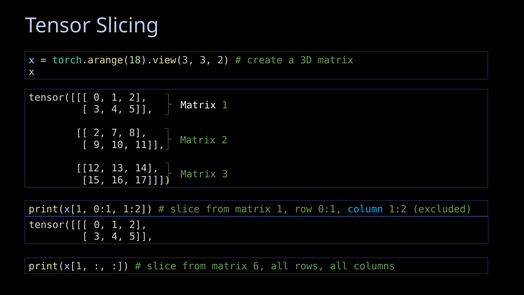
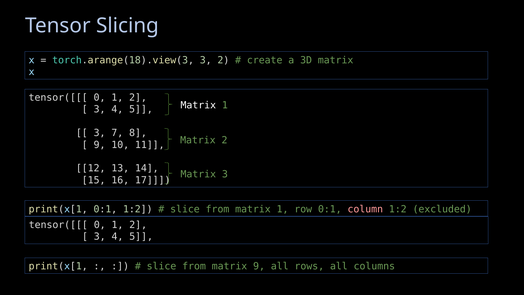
2 at (100, 133): 2 -> 3
column colour: light blue -> pink
matrix 6: 6 -> 9
